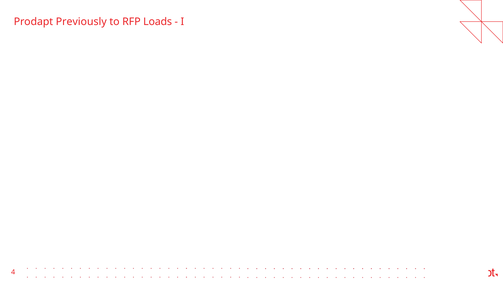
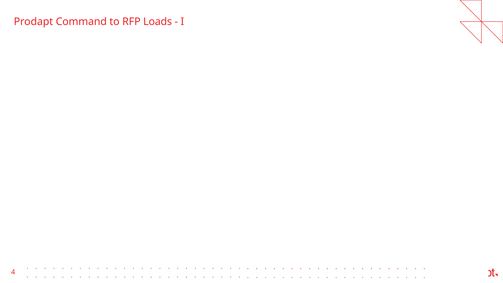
Previously: Previously -> Command
